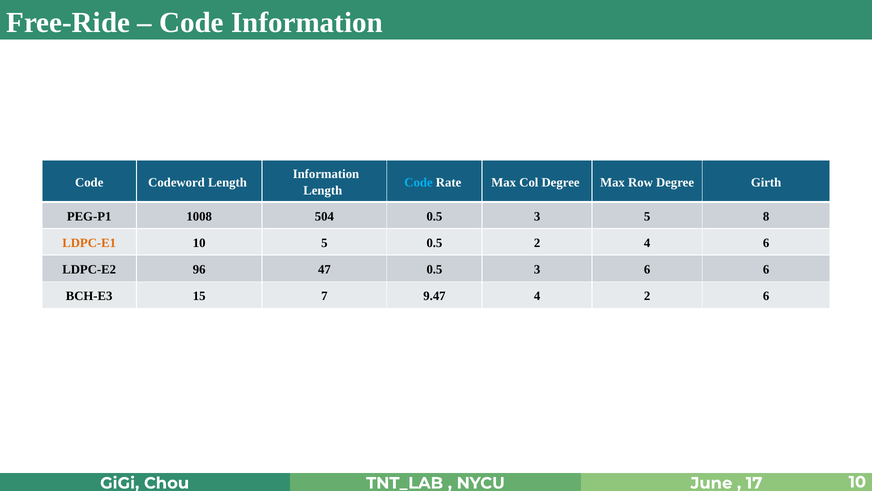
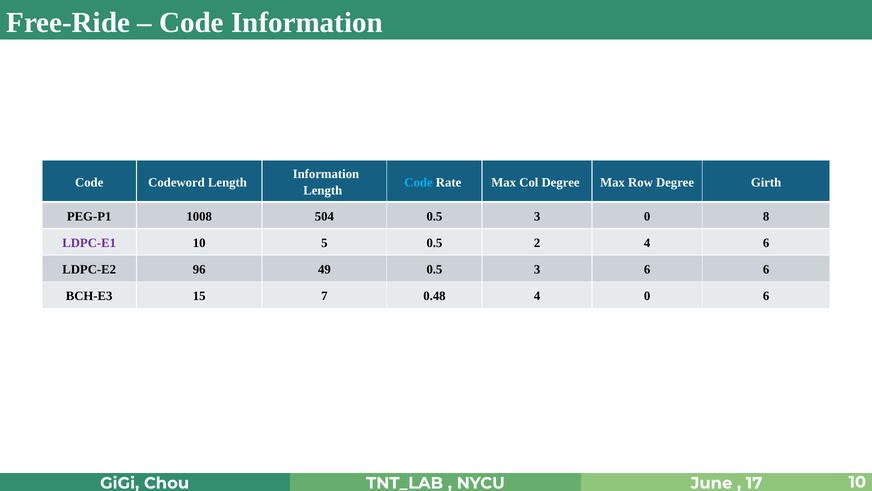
3 5: 5 -> 0
LDPC-E1 colour: orange -> purple
47: 47 -> 49
9.47: 9.47 -> 0.48
4 2: 2 -> 0
